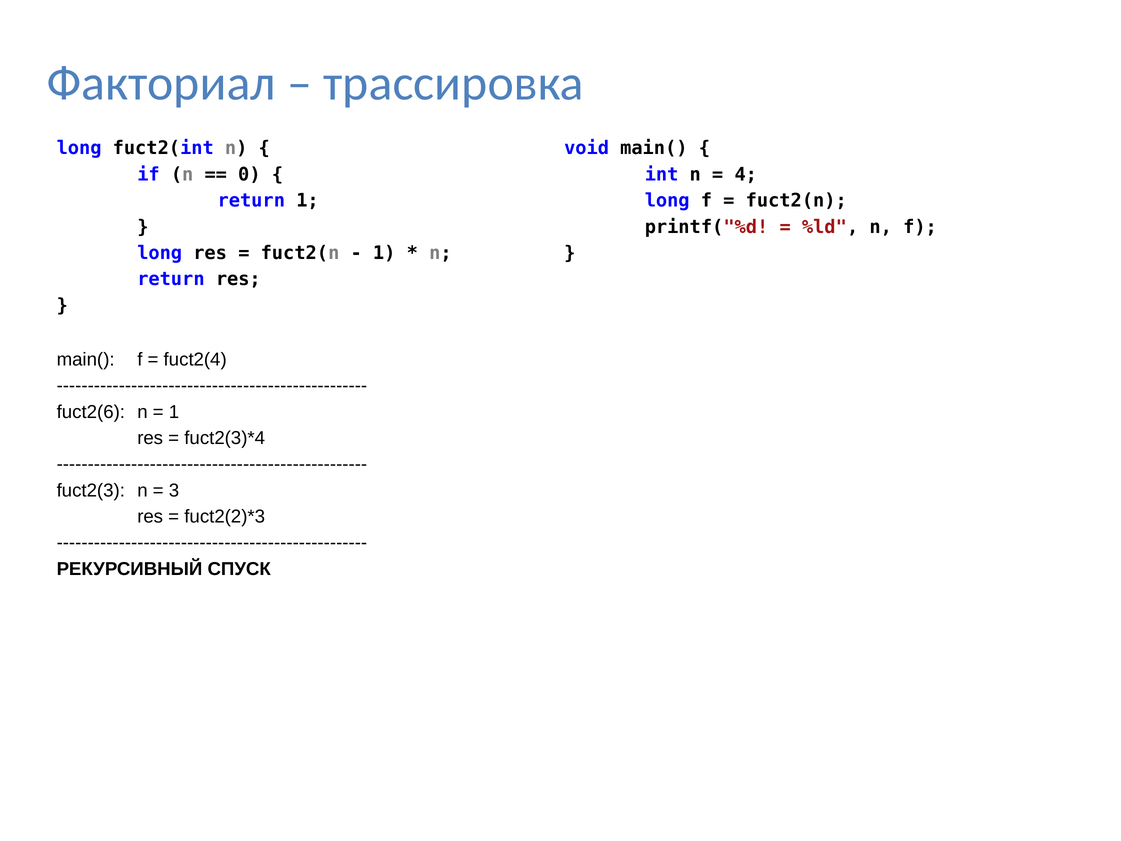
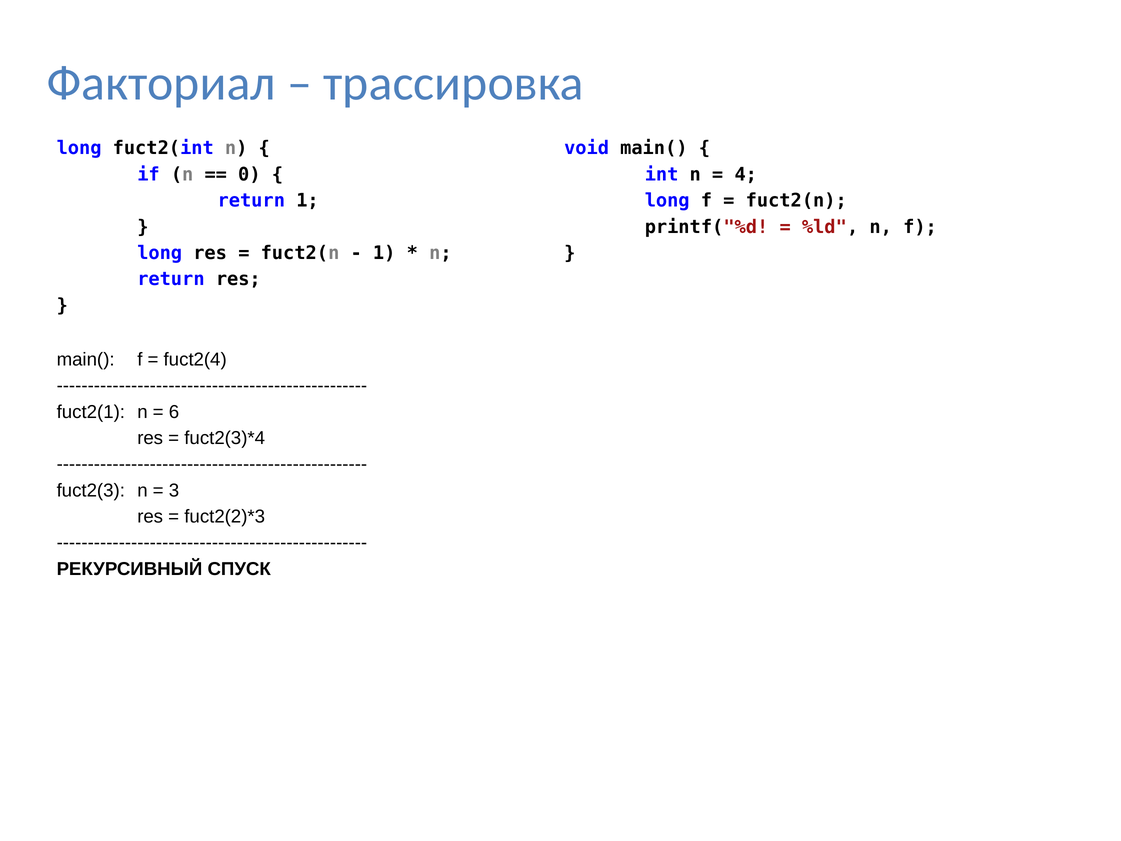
fuct2(6: fuct2(6 -> fuct2(1
1 at (174, 412): 1 -> 6
